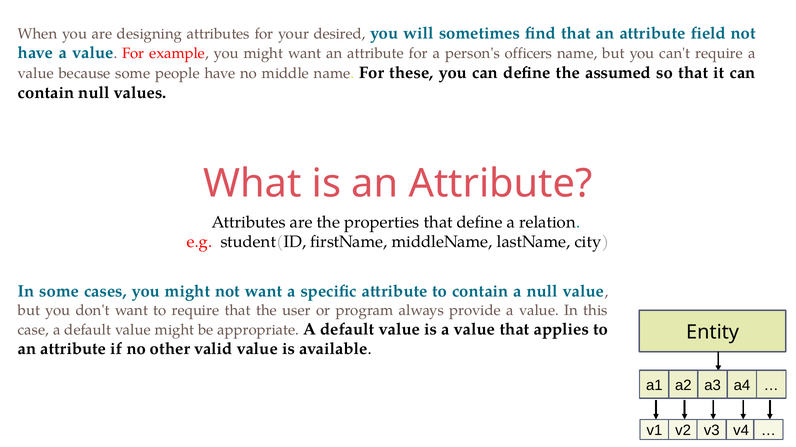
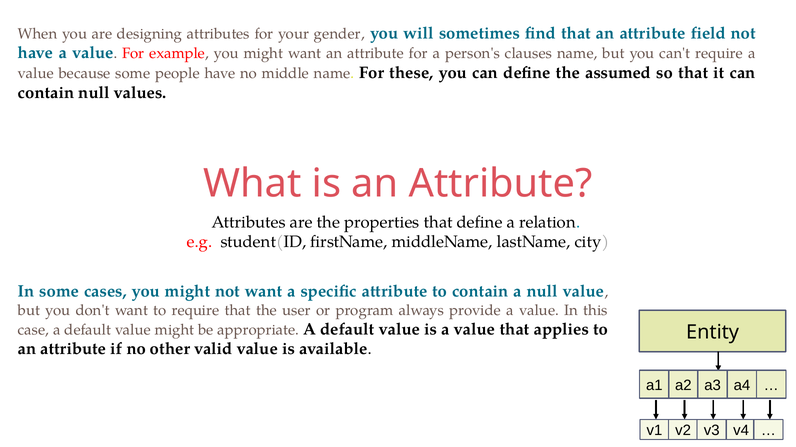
desired: desired -> gender
officers: officers -> clauses
